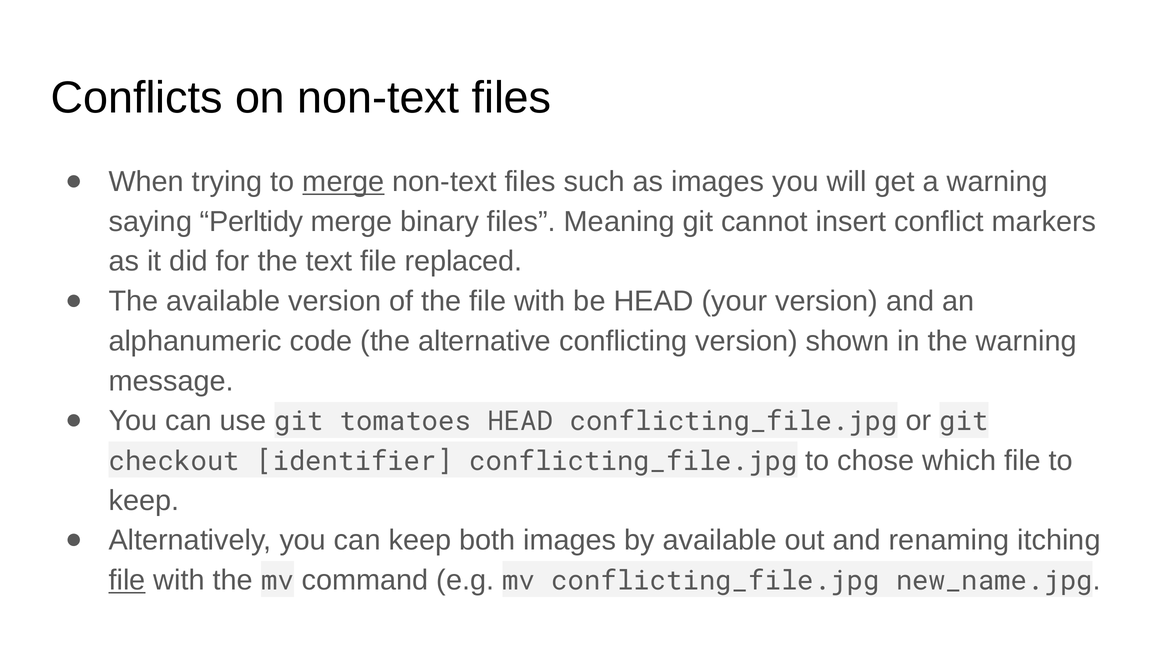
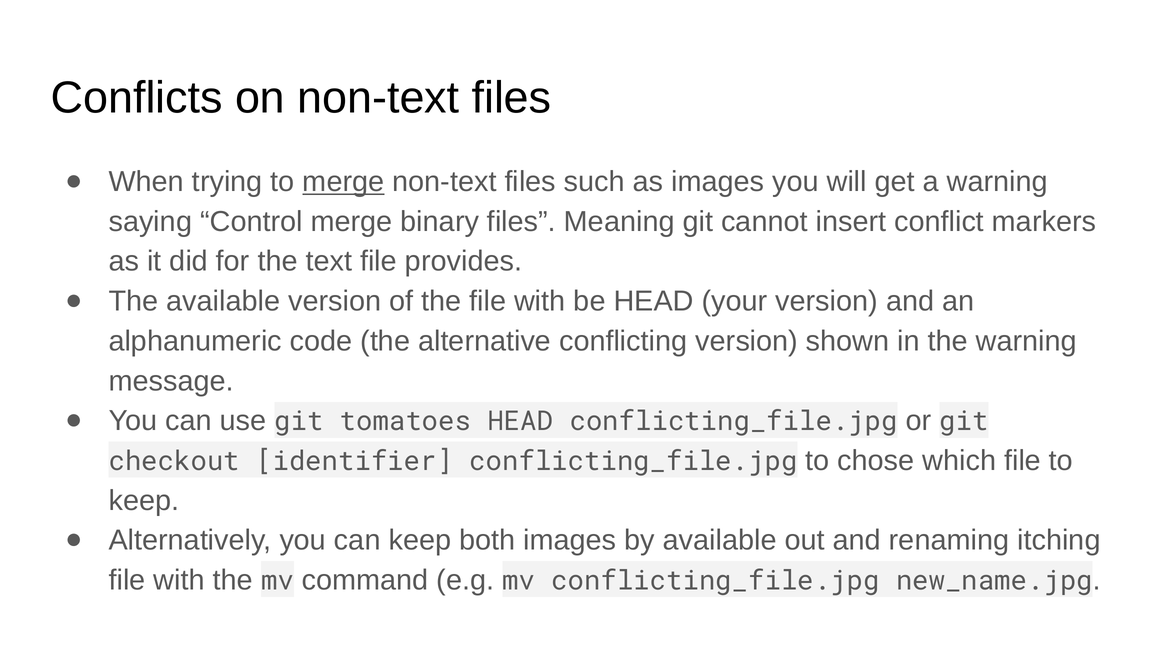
Perltidy: Perltidy -> Control
replaced: replaced -> provides
file at (127, 580) underline: present -> none
